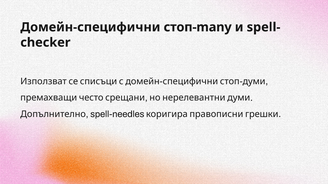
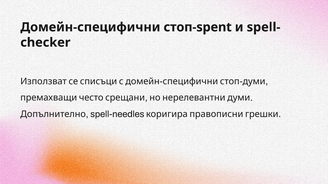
стоп-many: стоп-many -> стоп-spent
